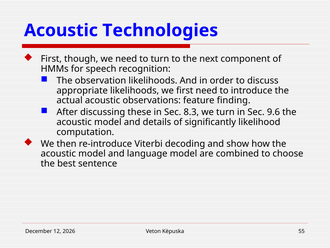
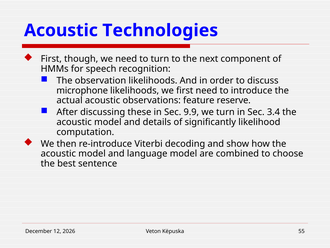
appropriate: appropriate -> microphone
finding: finding -> reserve
8.3: 8.3 -> 9.9
9.6: 9.6 -> 3.4
